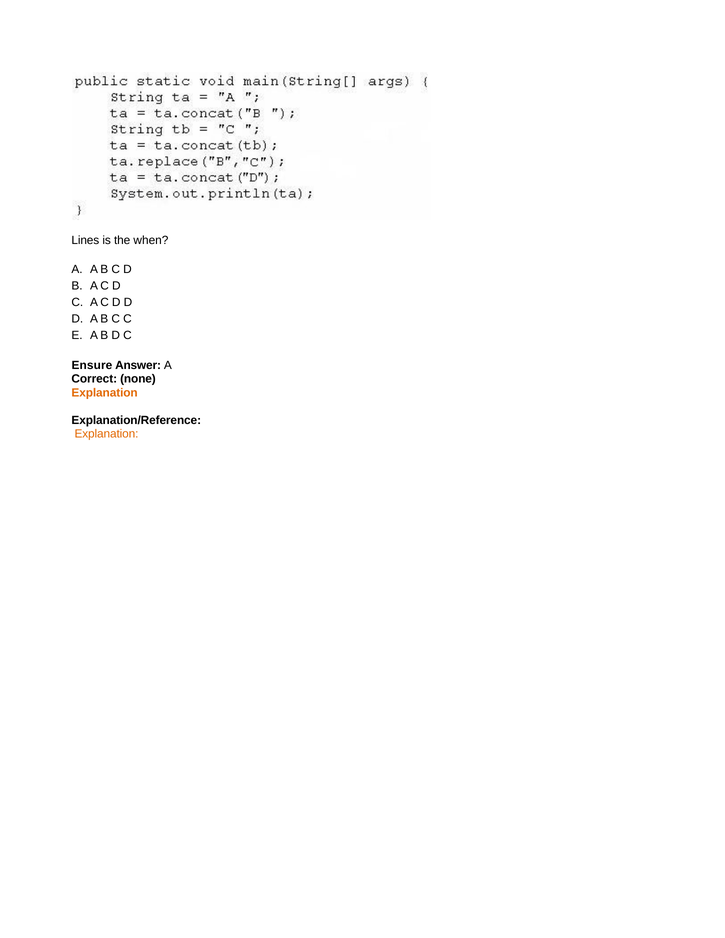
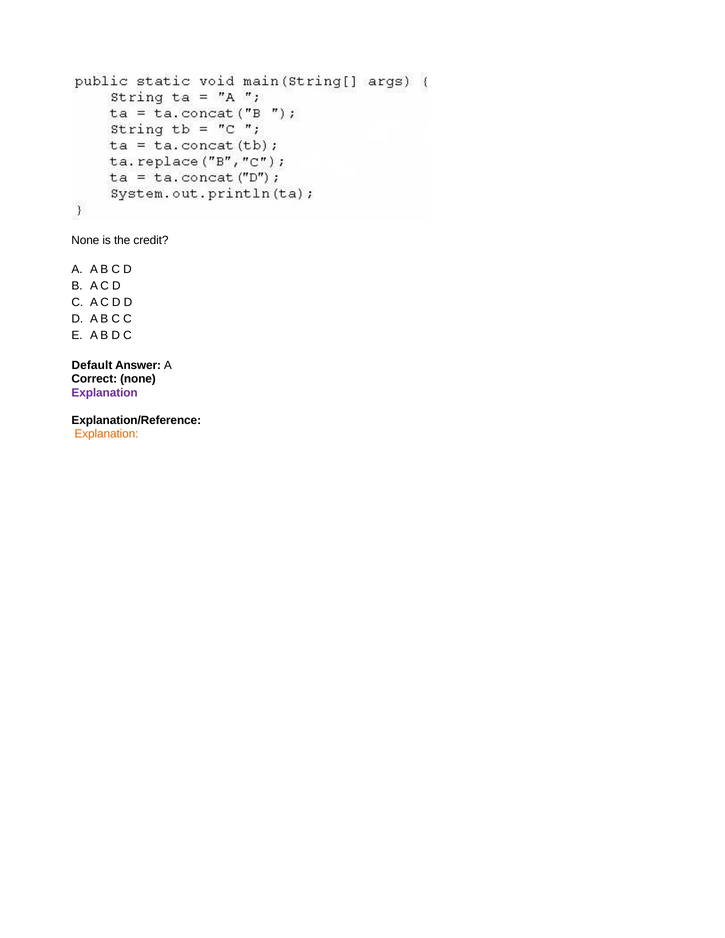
Lines at (85, 240): Lines -> None
when: when -> credit
Ensure: Ensure -> Default
Explanation at (105, 393) colour: orange -> purple
